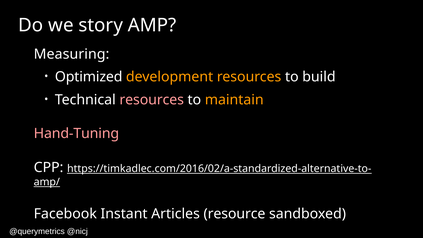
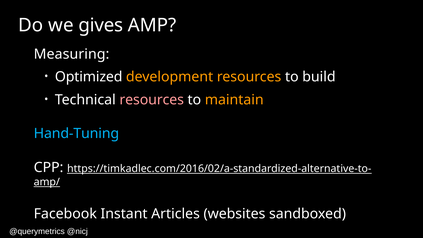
story: story -> gives
Hand-Tuning colour: pink -> light blue
resource: resource -> websites
